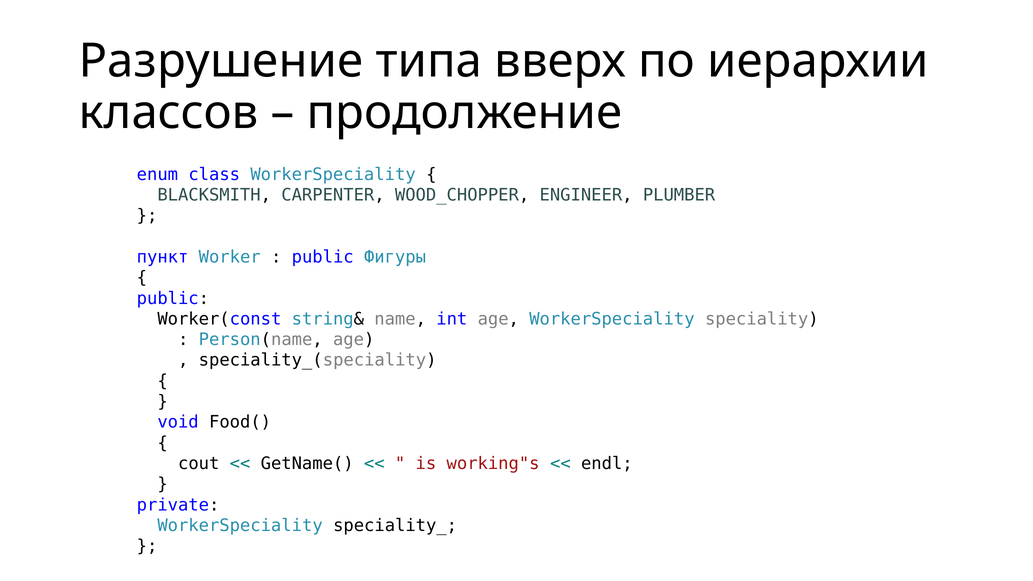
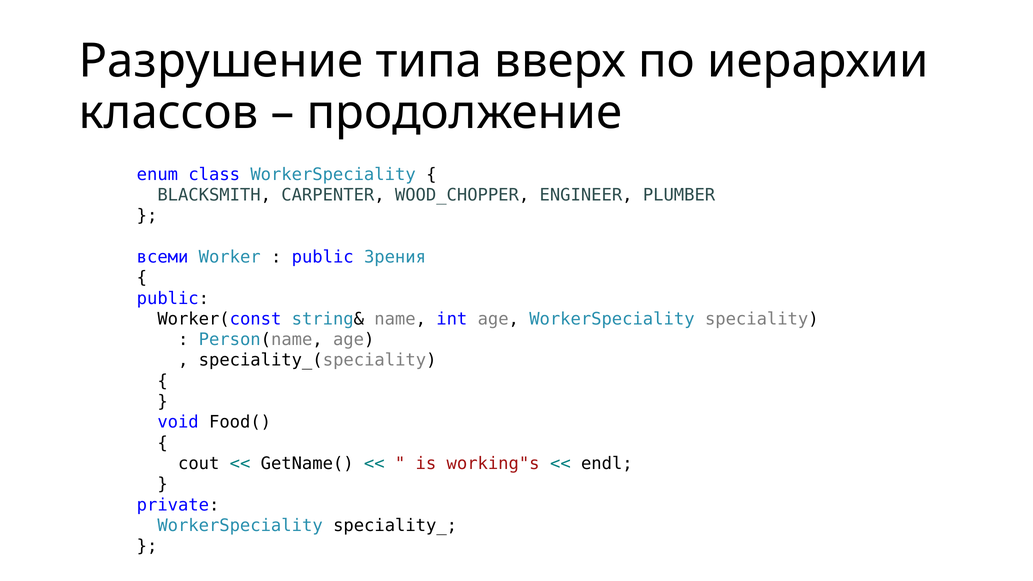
пункт: пункт -> всеми
Фигуры: Фигуры -> Зрения
